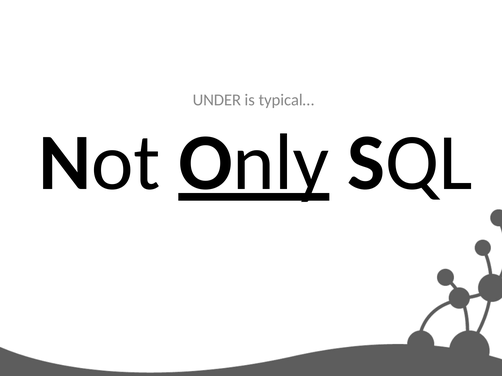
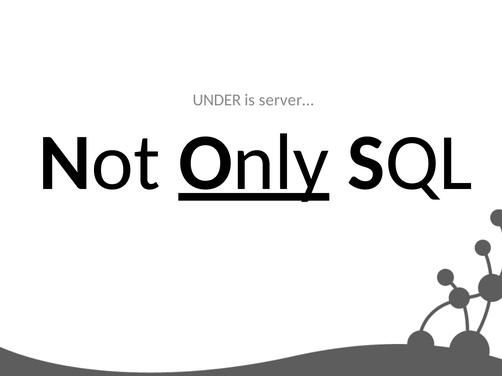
typical…: typical… -> server…
